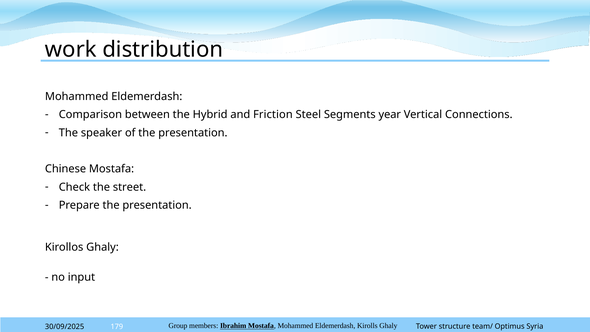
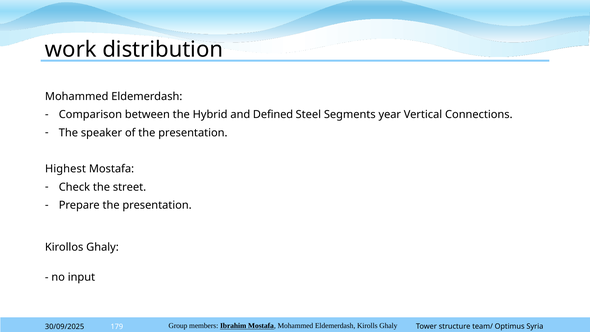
Friction: Friction -> Defined
Chinese: Chinese -> Highest
